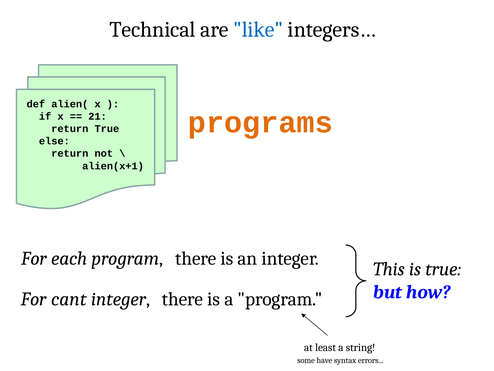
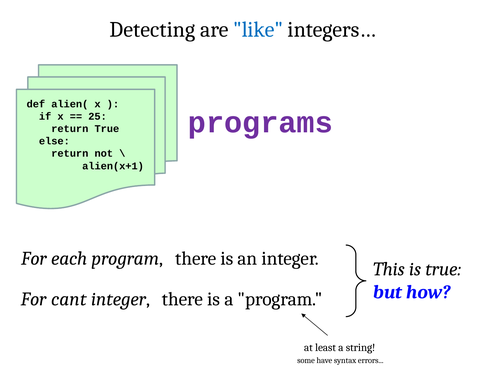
Technical: Technical -> Detecting
programs colour: orange -> purple
21: 21 -> 25
